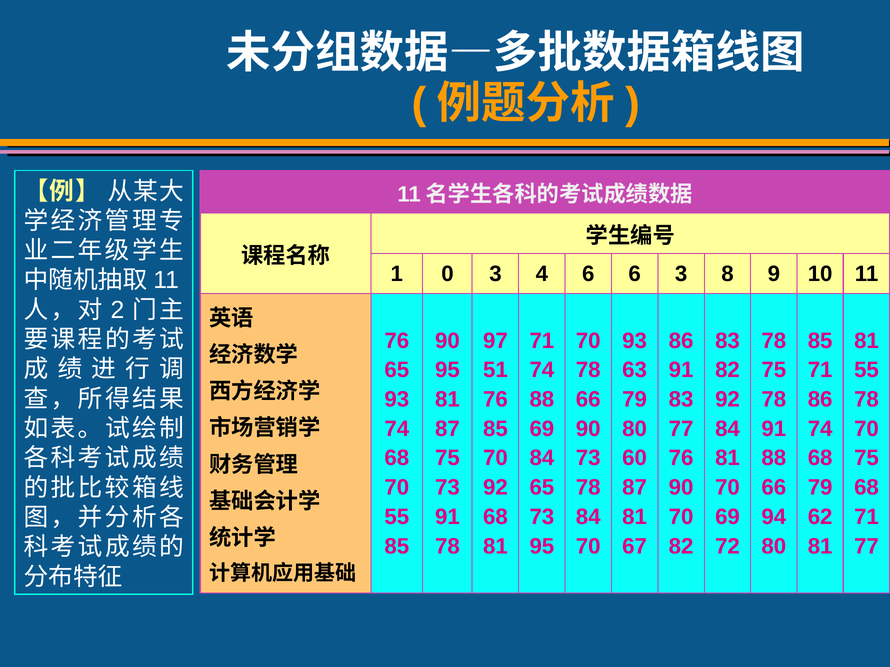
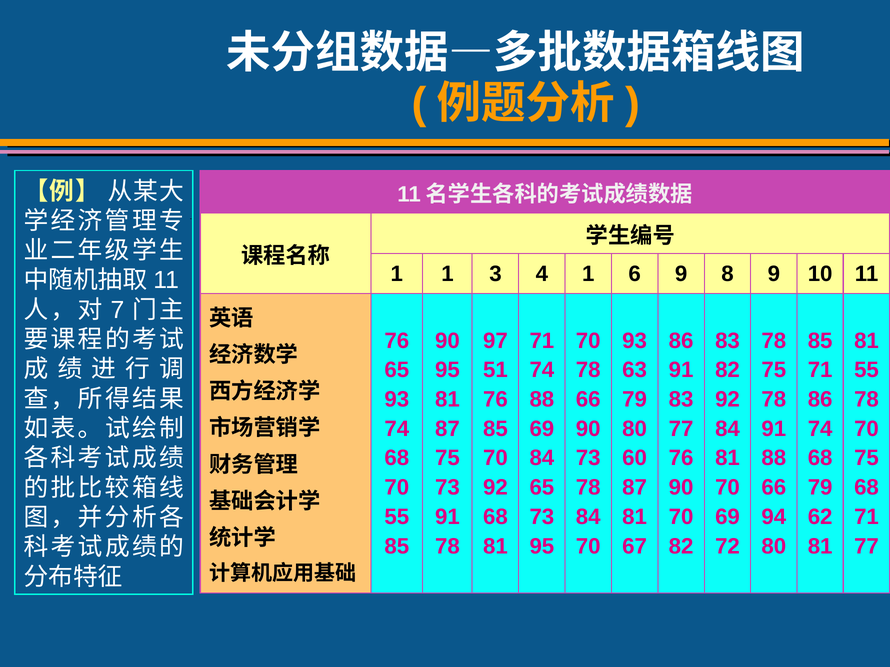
1 0: 0 -> 1
4 6: 6 -> 1
6 3: 3 -> 9
2: 2 -> 7
